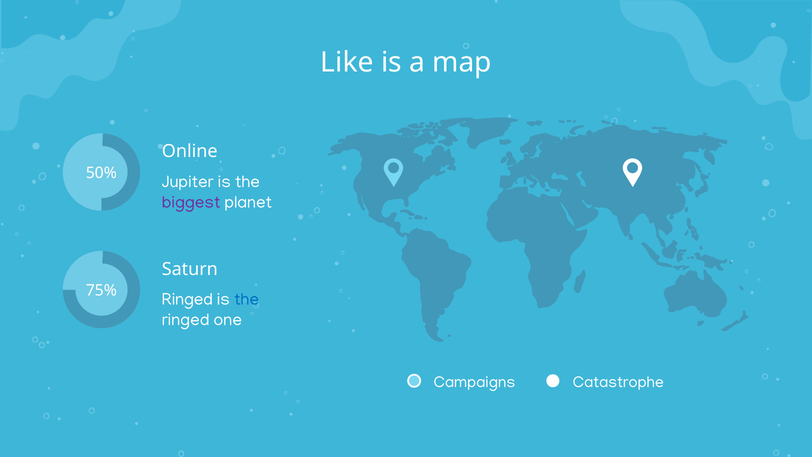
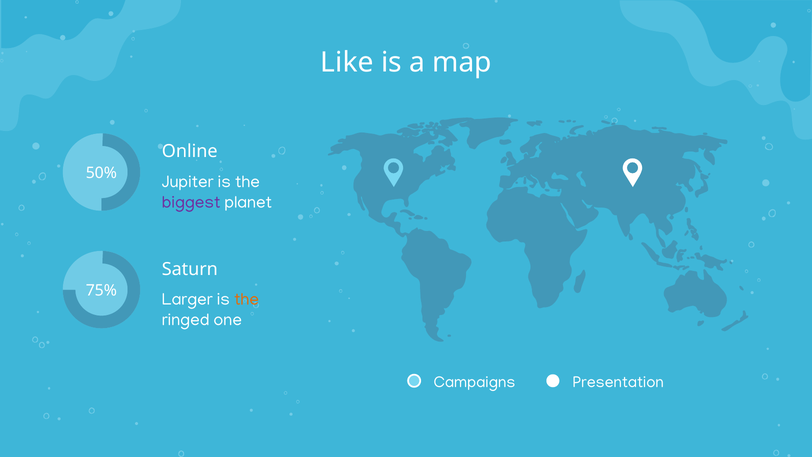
Ringed at (187, 299): Ringed -> Larger
the at (247, 299) colour: blue -> orange
Catastrophe: Catastrophe -> Presentation
